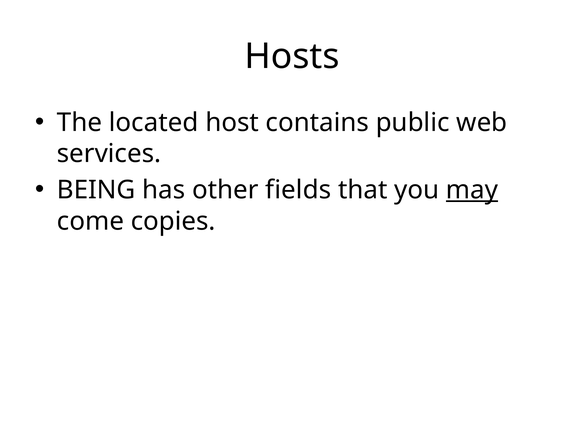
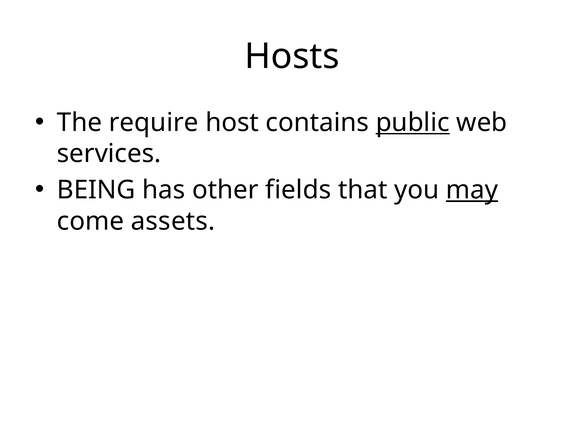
located: located -> require
public underline: none -> present
copies: copies -> assets
